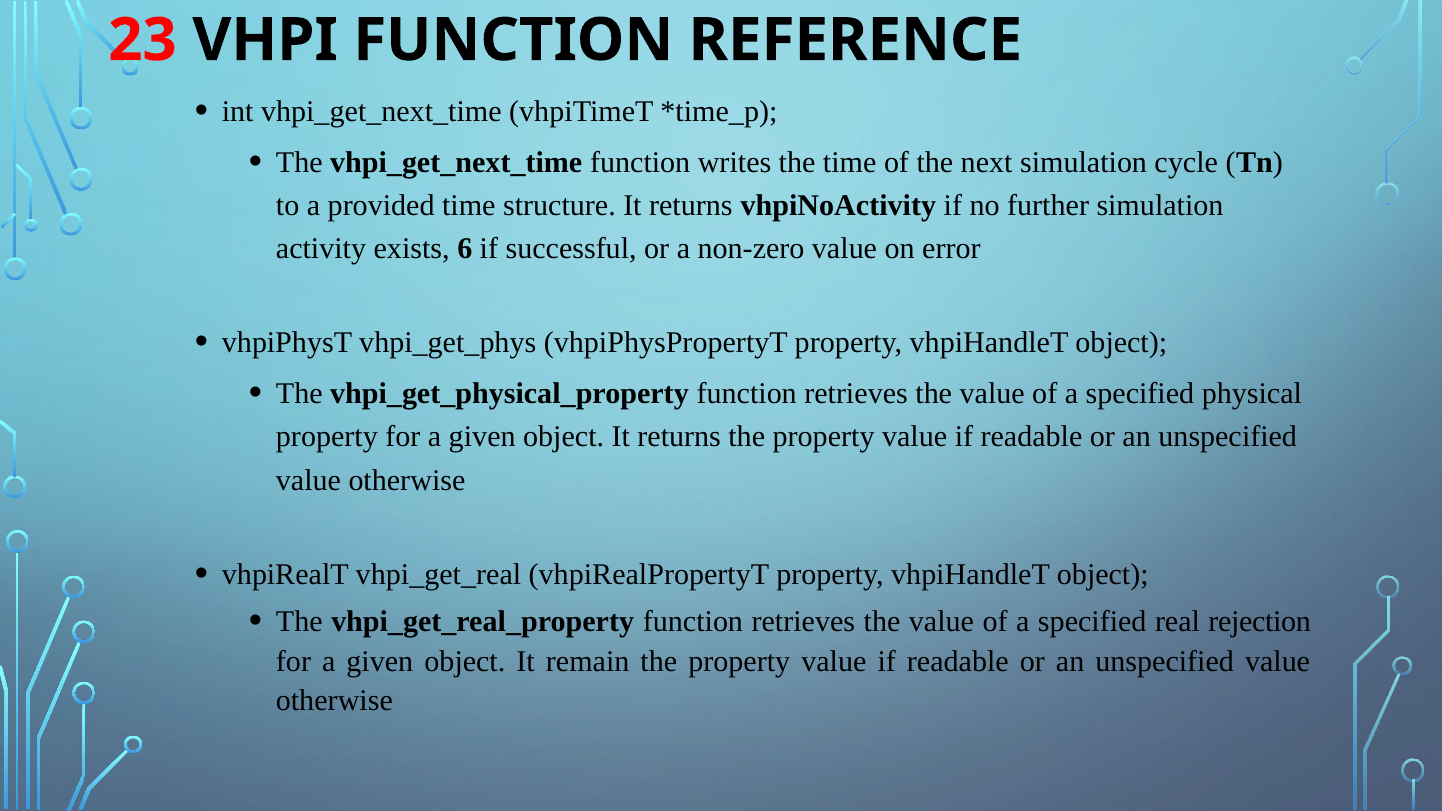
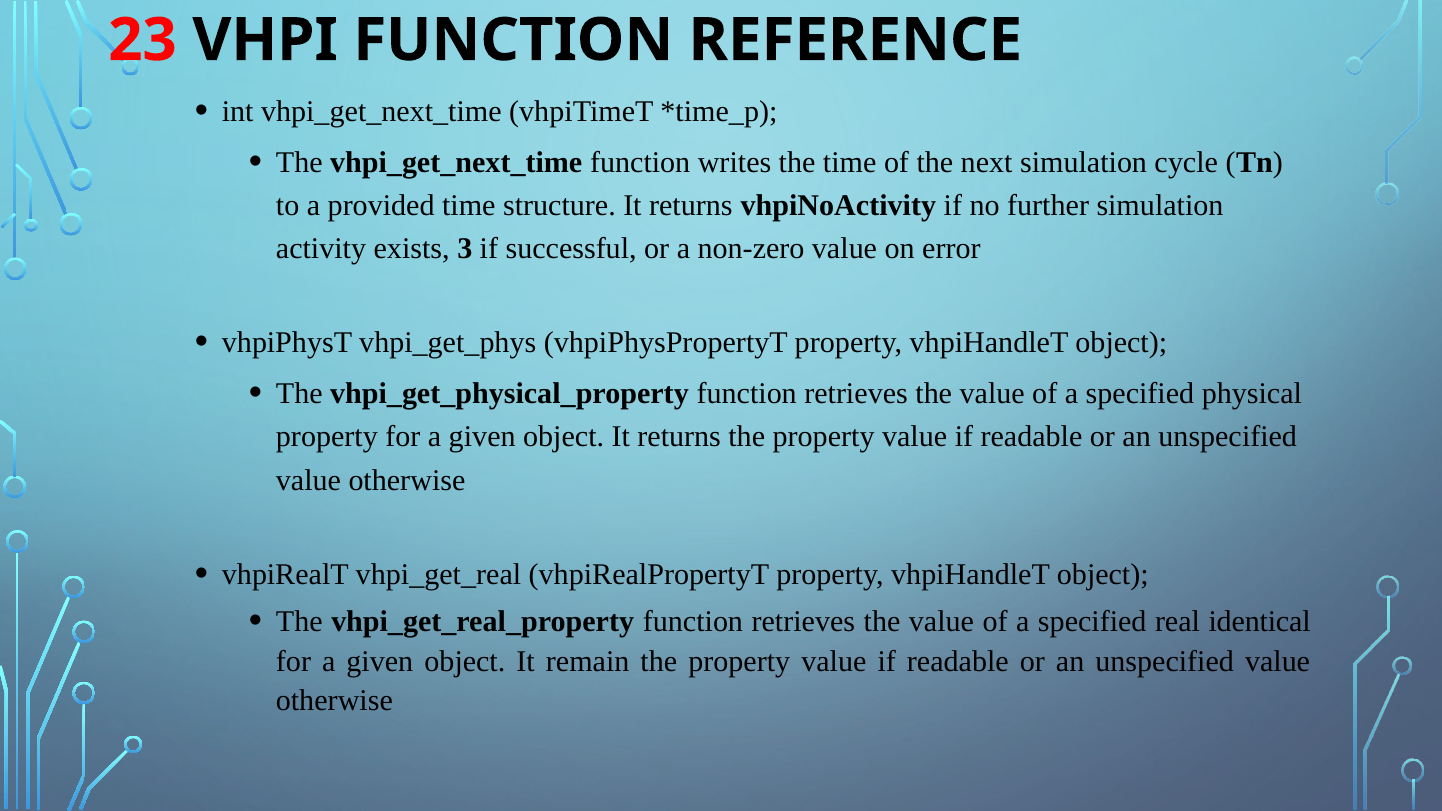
6: 6 -> 3
rejection: rejection -> identical
